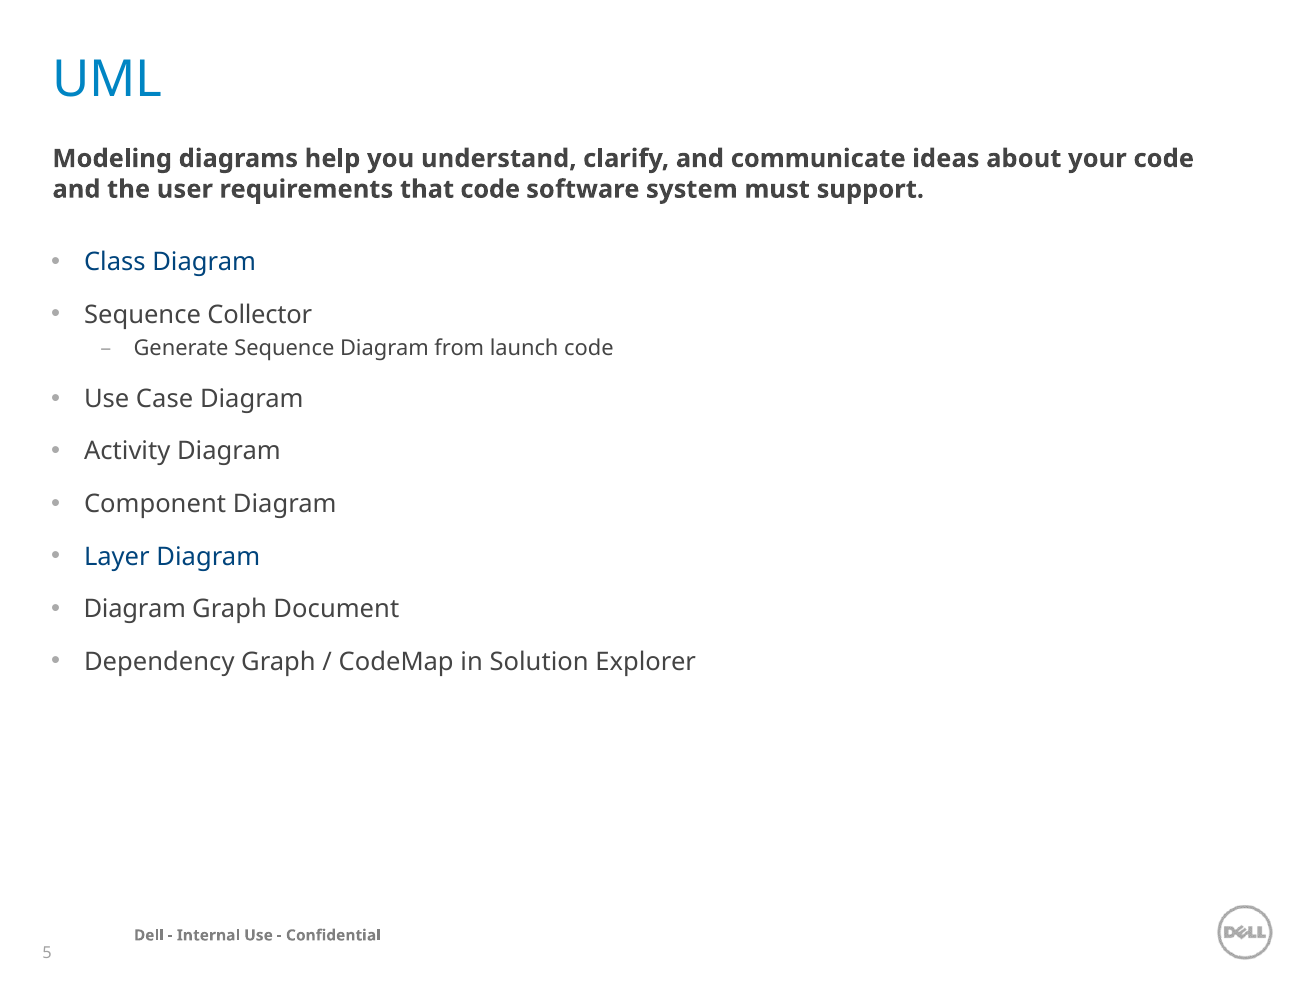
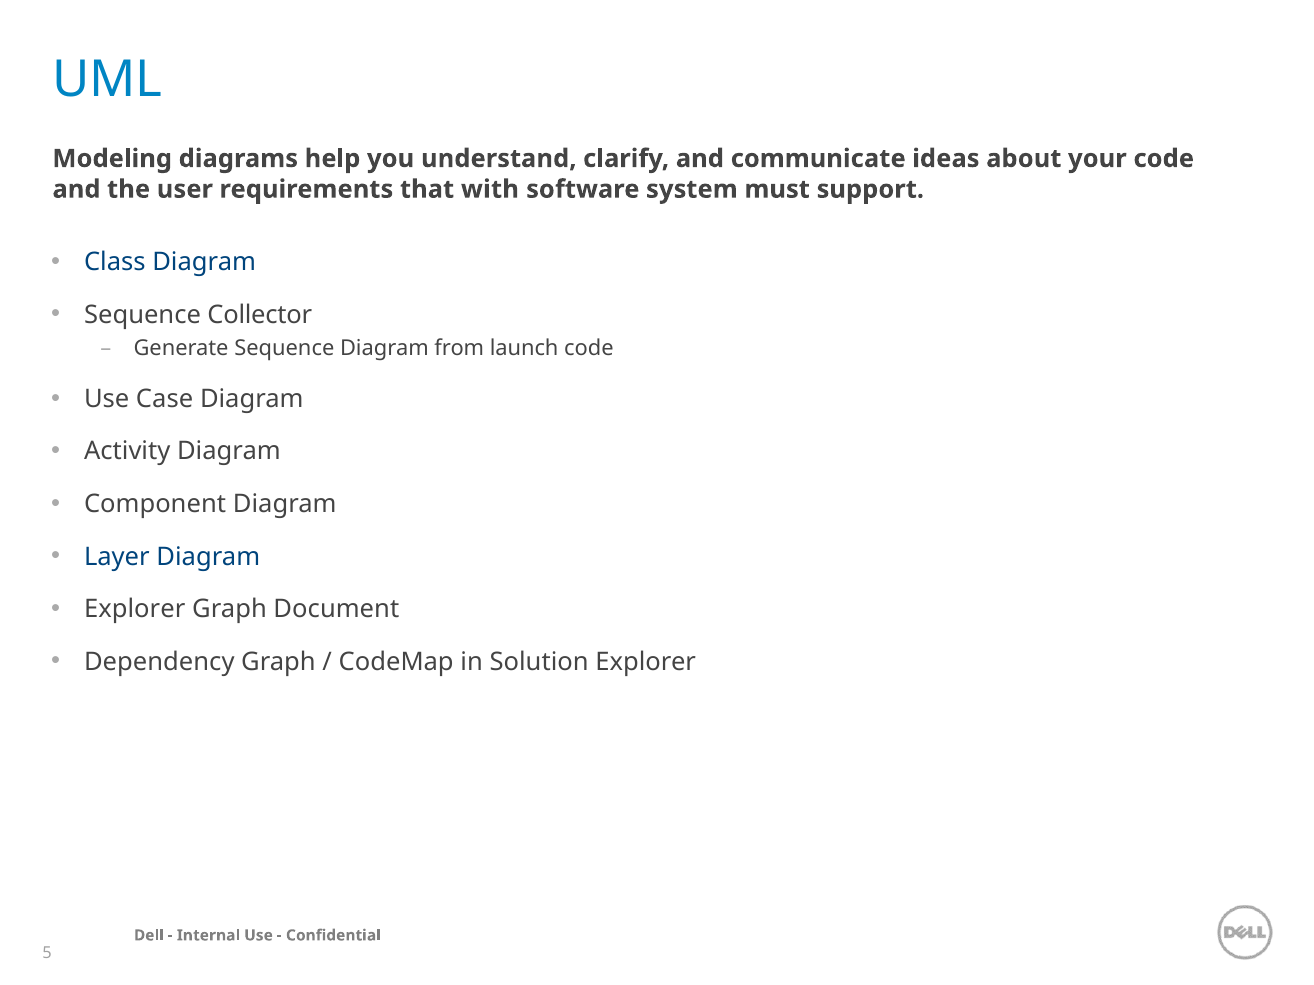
that code: code -> with
Diagram at (135, 609): Diagram -> Explorer
